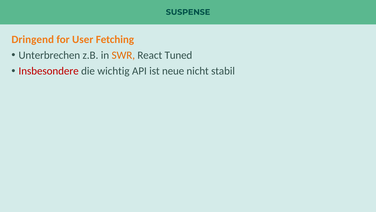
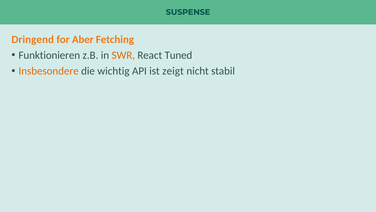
User: User -> Aber
Unterbrechen: Unterbrechen -> Funktionieren
Insbesondere colour: red -> orange
neue: neue -> zeigt
